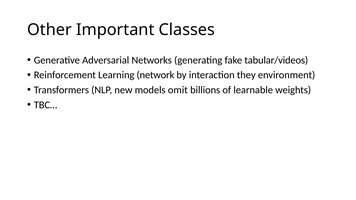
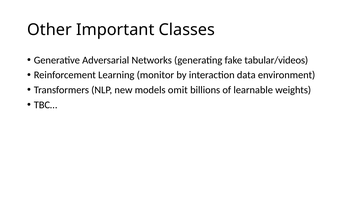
network: network -> monitor
they: they -> data
